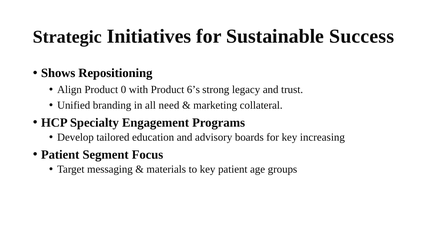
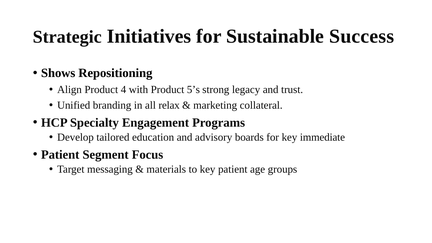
0: 0 -> 4
6’s: 6’s -> 5’s
need: need -> relax
increasing: increasing -> immediate
